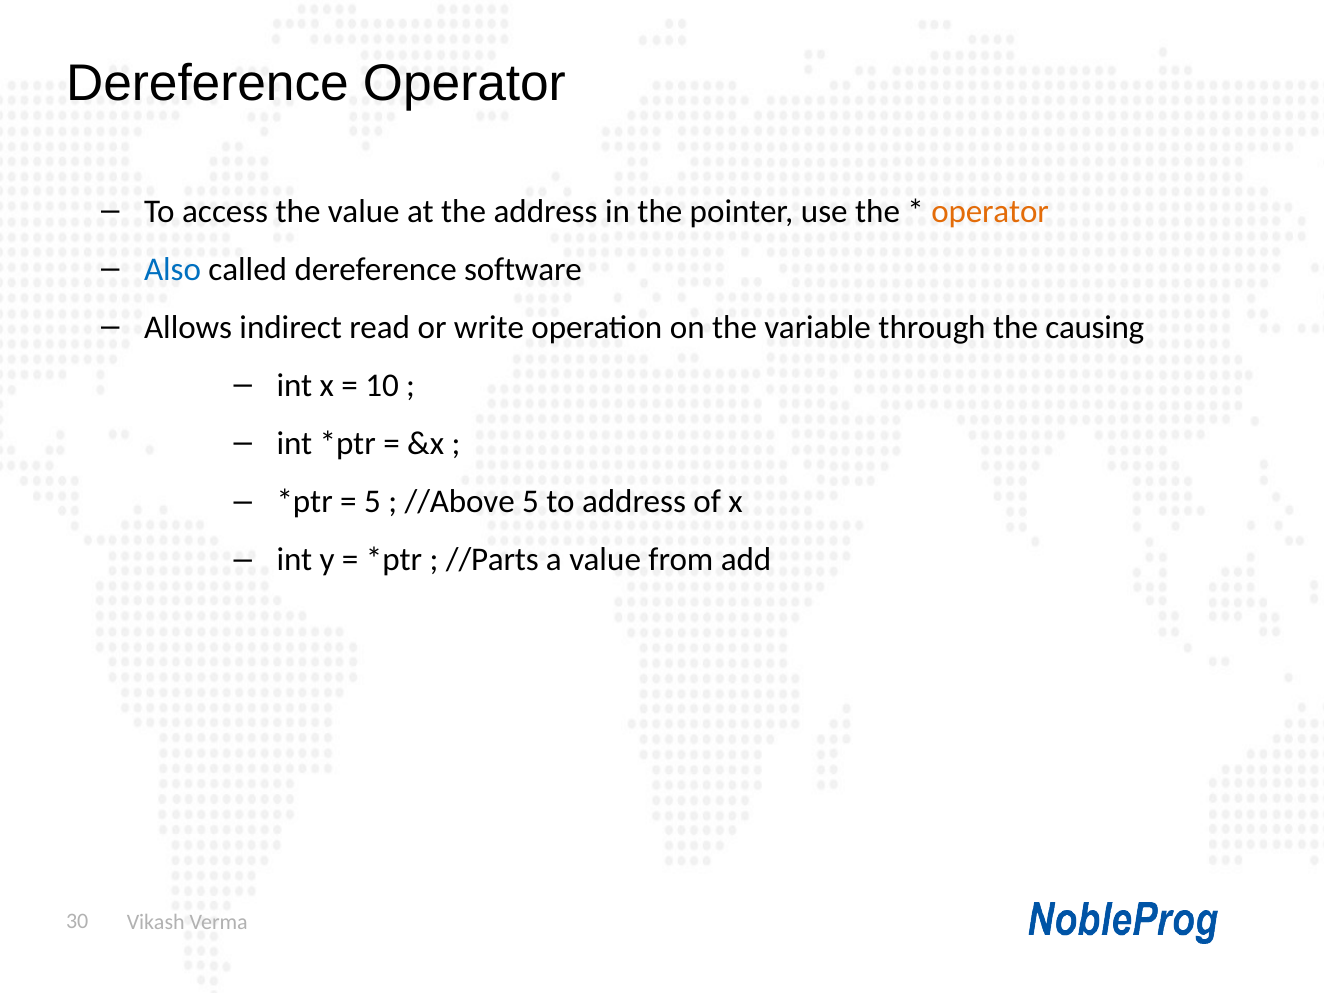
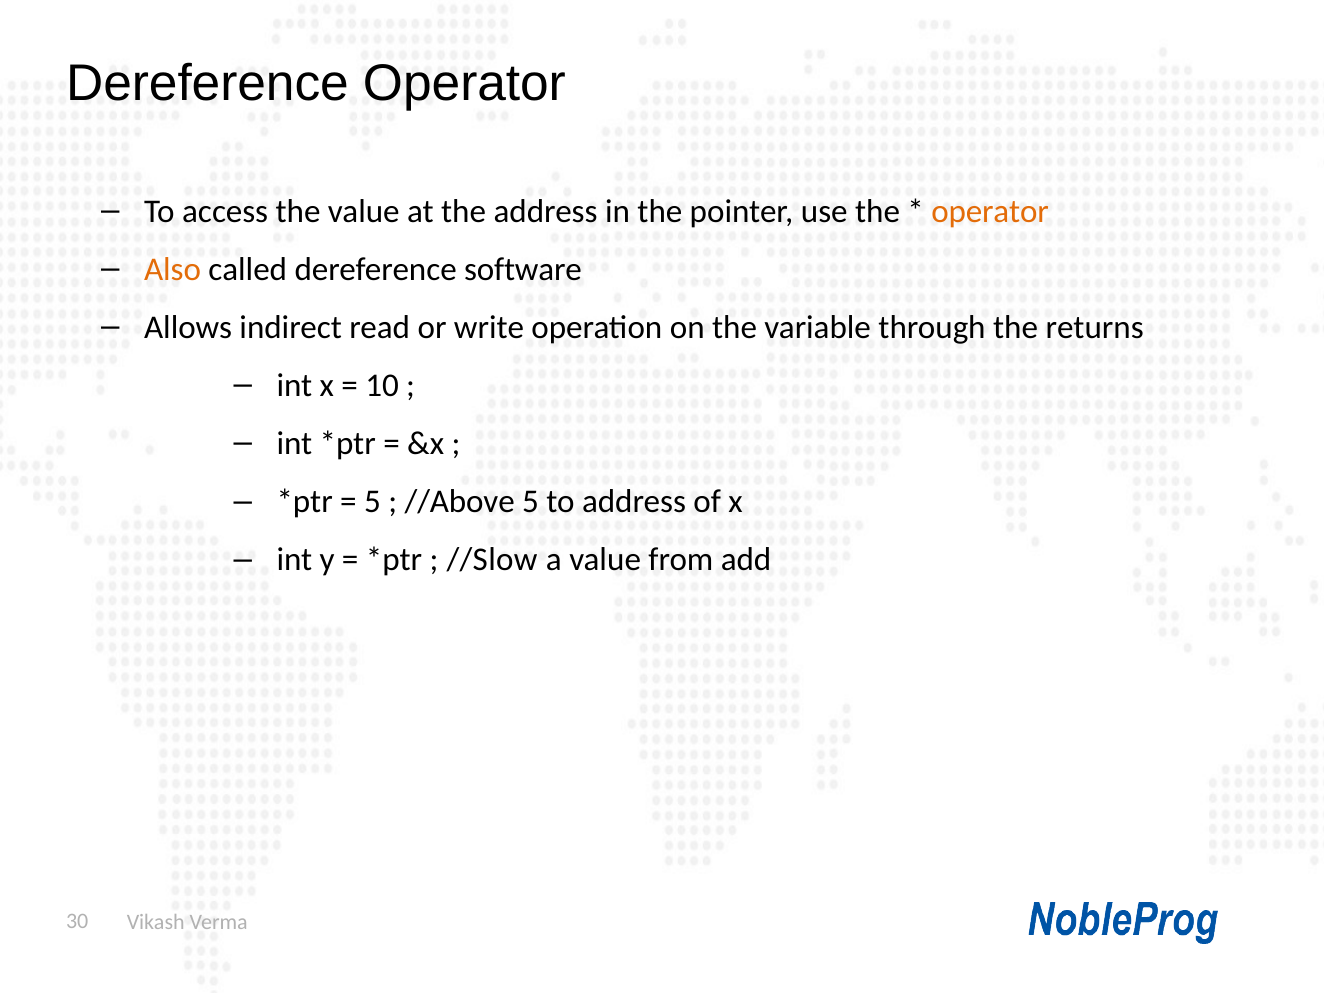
Also colour: blue -> orange
causing: causing -> returns
//Parts: //Parts -> //Slow
